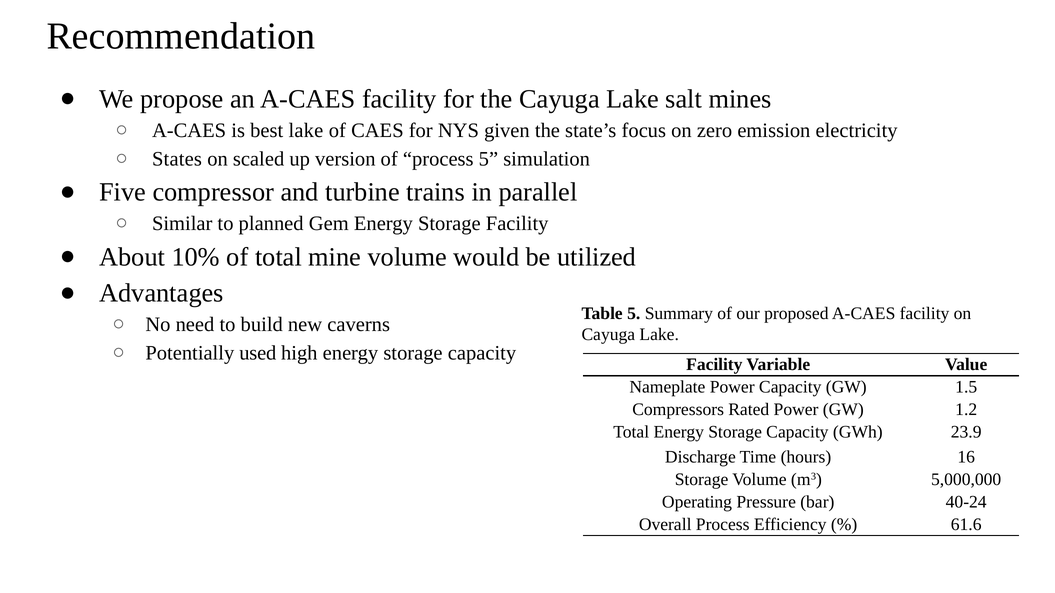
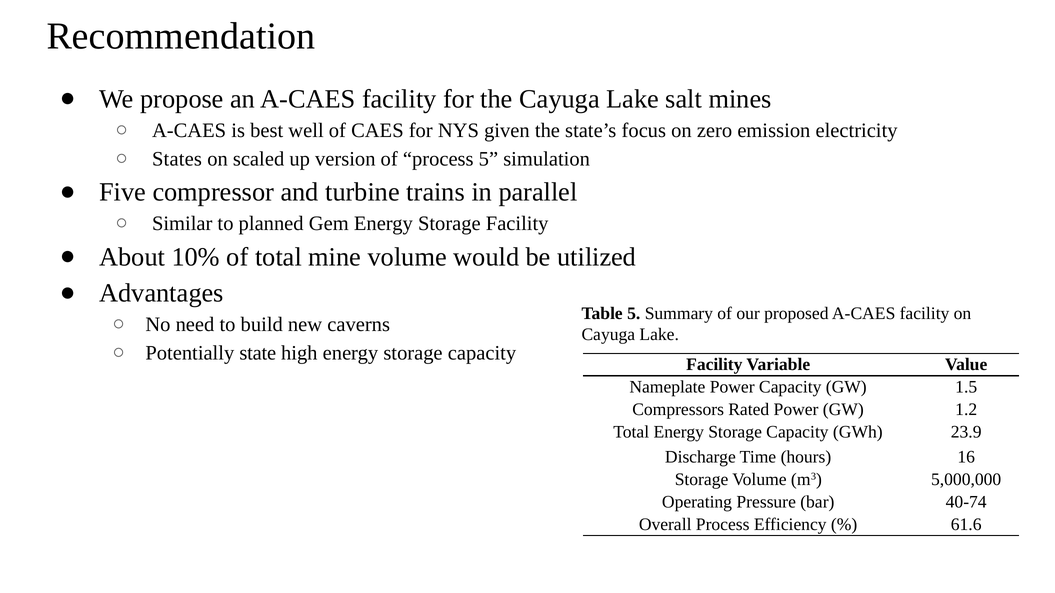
best lake: lake -> well
used: used -> state
40-24: 40-24 -> 40-74
